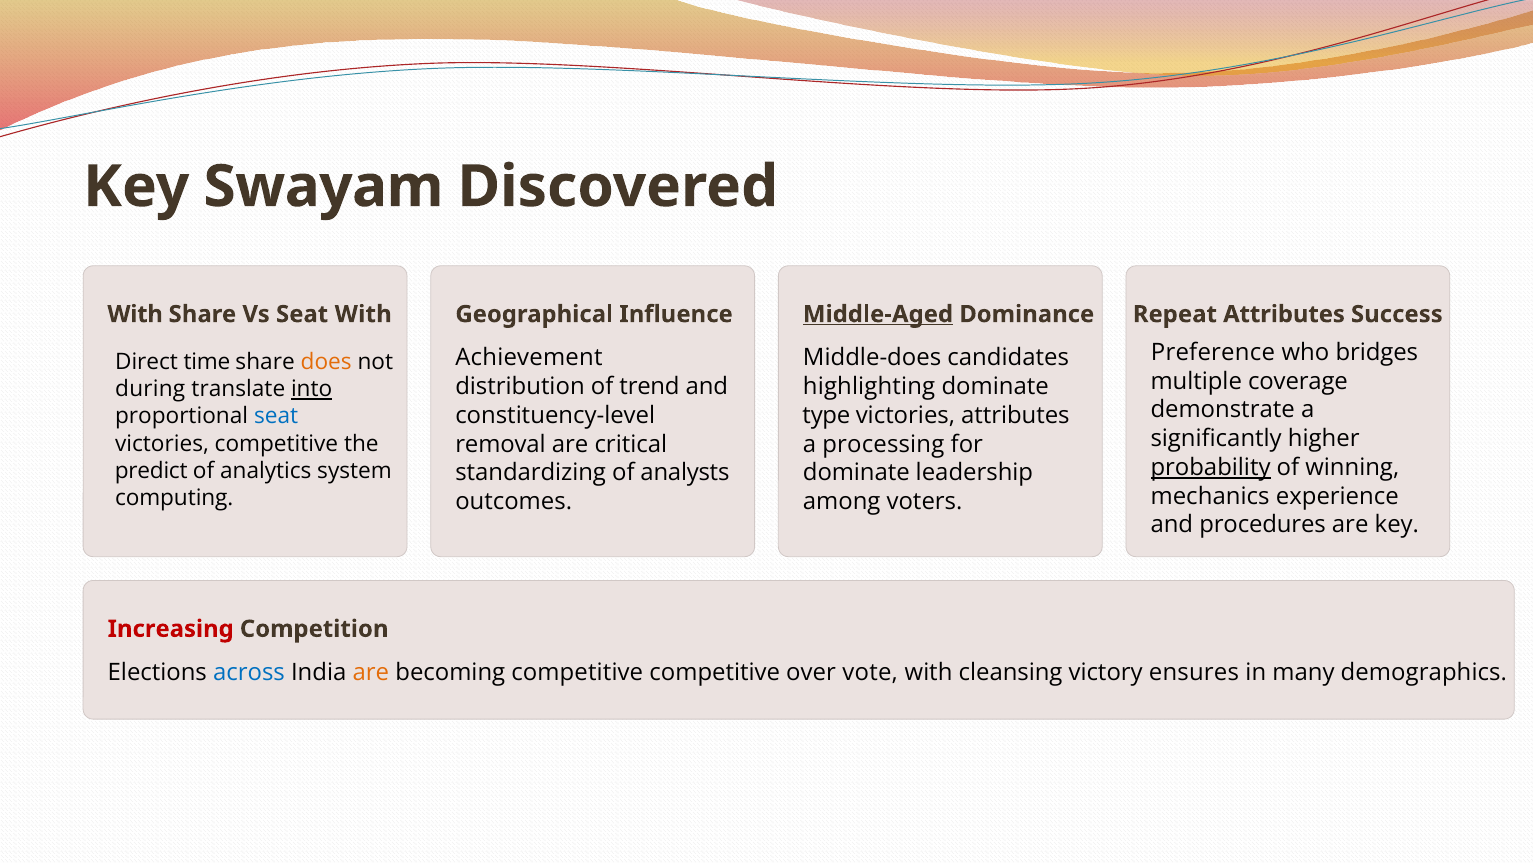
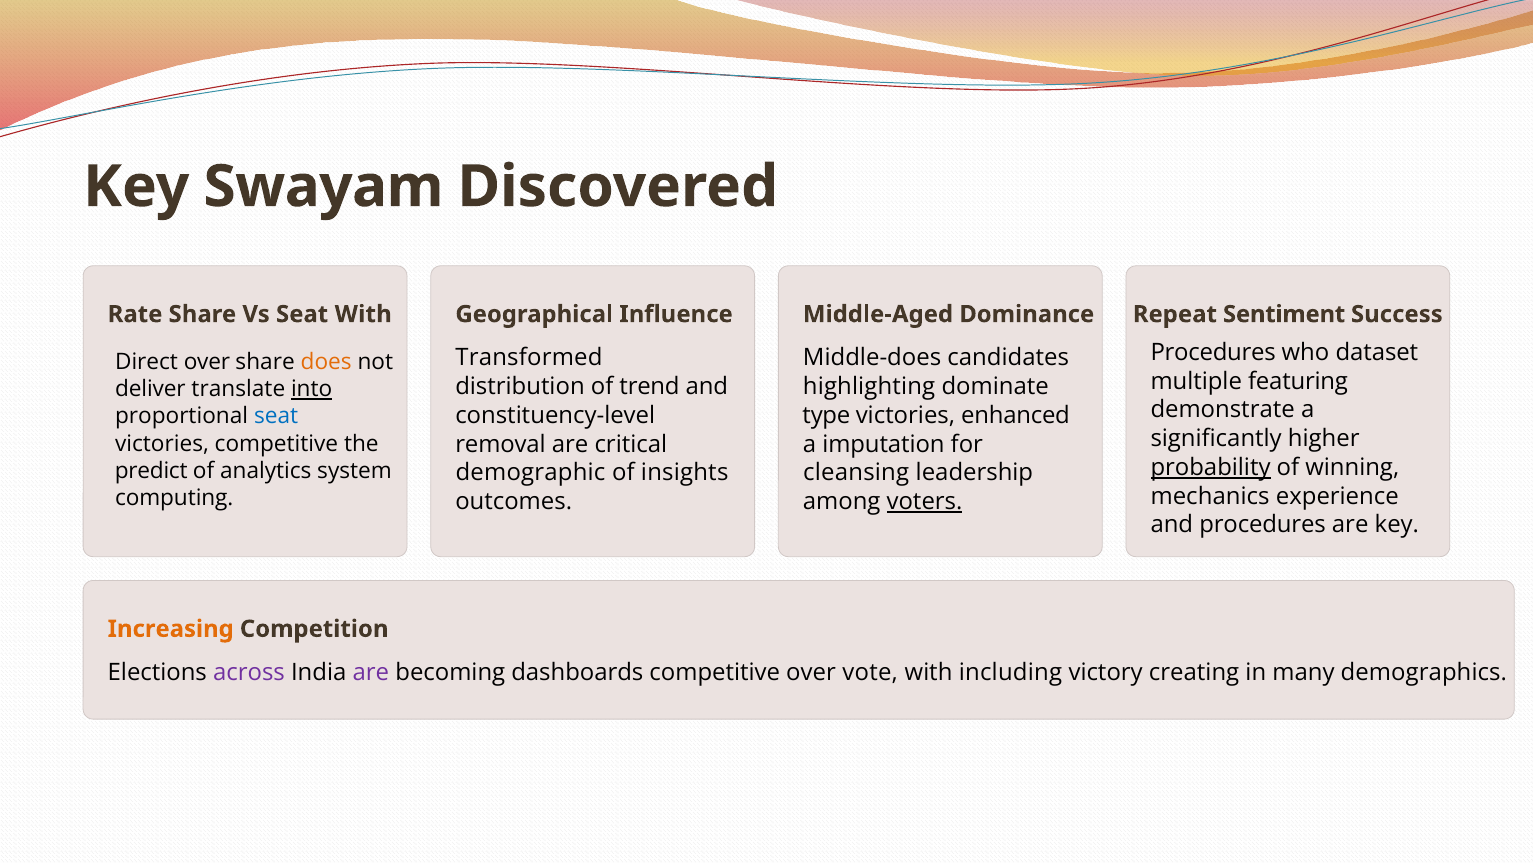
With at (135, 314): With -> Rate
Middle-Aged underline: present -> none
Repeat Attributes: Attributes -> Sentiment
Preference at (1213, 352): Preference -> Procedures
bridges: bridges -> dataset
Achievement: Achievement -> Transformed
Direct time: time -> over
coverage: coverage -> featuring
during: during -> deliver
victories attributes: attributes -> enhanced
processing: processing -> imputation
standardizing: standardizing -> demographic
analysts: analysts -> insights
dominate at (856, 473): dominate -> cleansing
voters underline: none -> present
Increasing colour: red -> orange
across colour: blue -> purple
are at (371, 672) colour: orange -> purple
becoming competitive: competitive -> dashboards
cleansing: cleansing -> including
ensures: ensures -> creating
